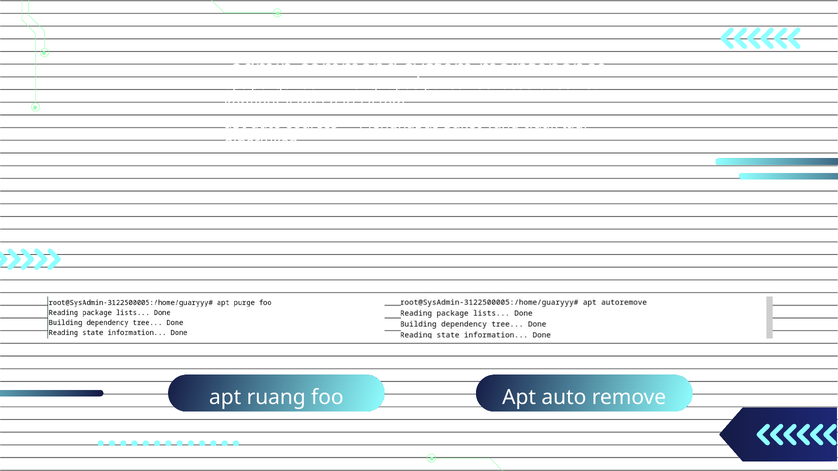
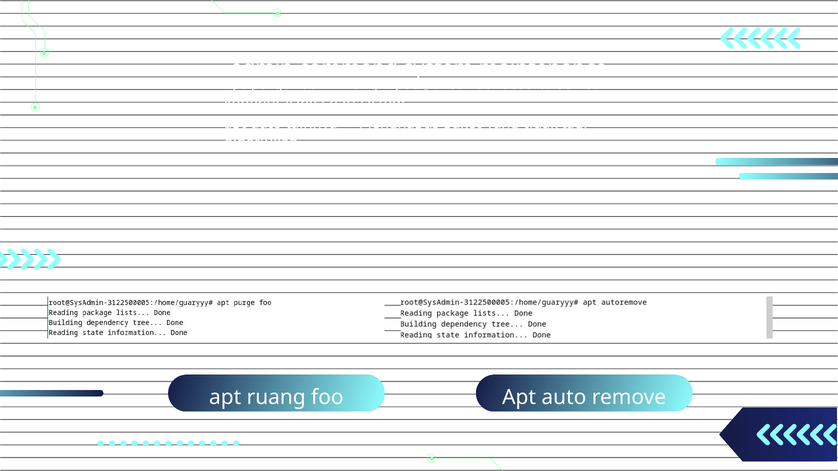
sources: sources -> lainnya
